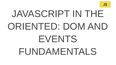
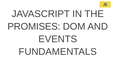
ORIENTED: ORIENTED -> PROMISES
